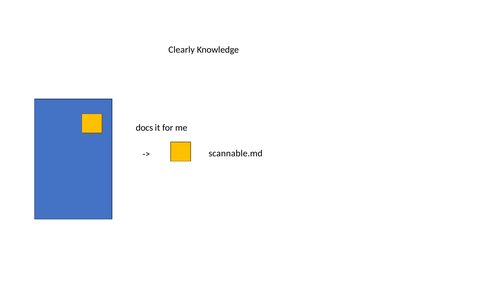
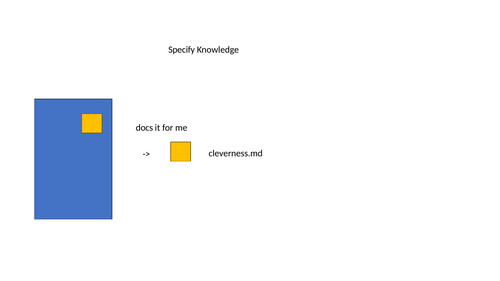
Clearly: Clearly -> Specify
scannable.md: scannable.md -> cleverness.md
